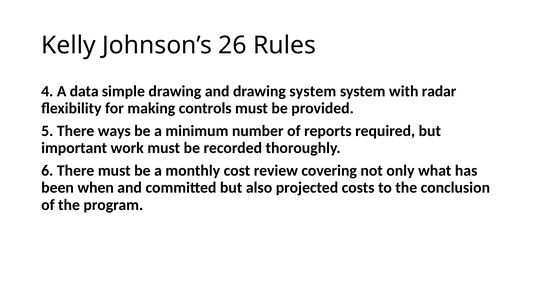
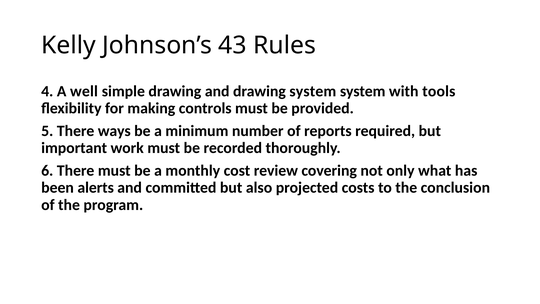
26: 26 -> 43
data: data -> well
radar: radar -> tools
when: when -> alerts
